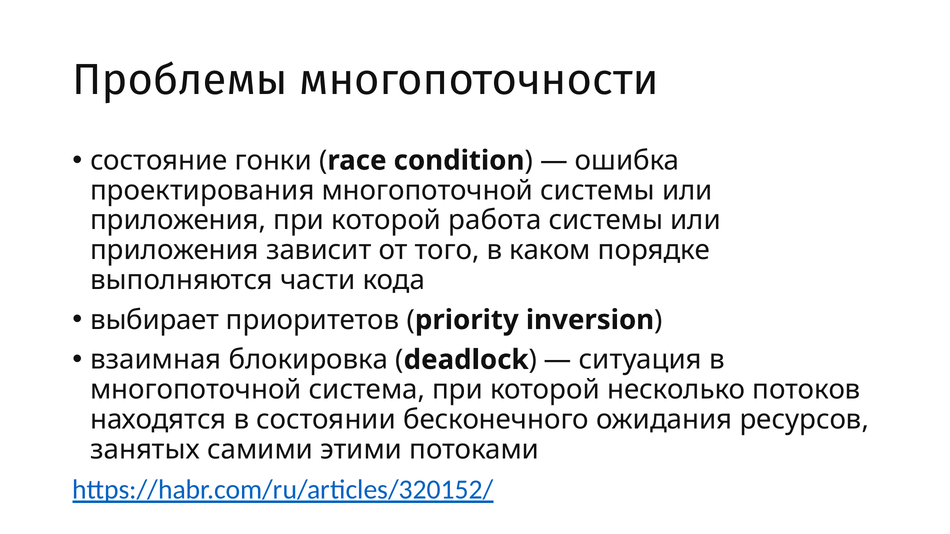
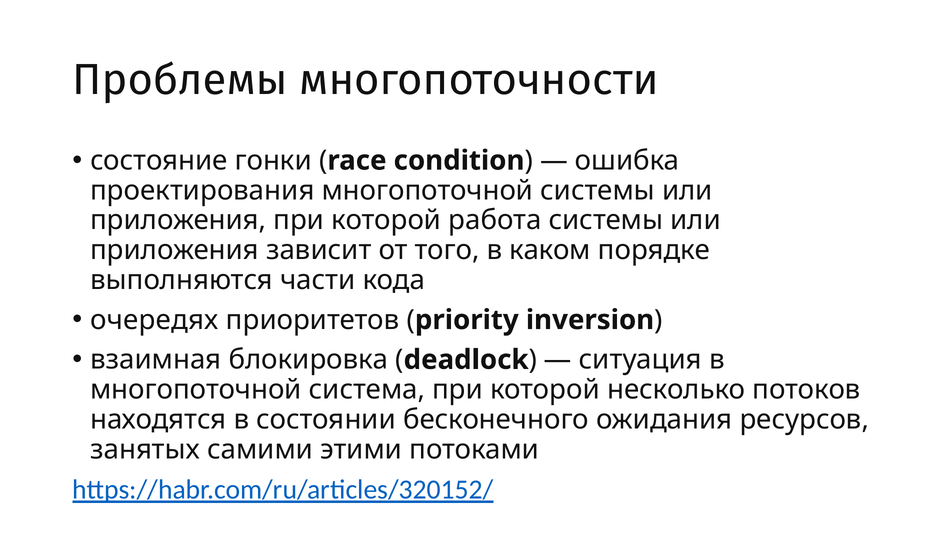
выбирает: выбирает -> очередях
